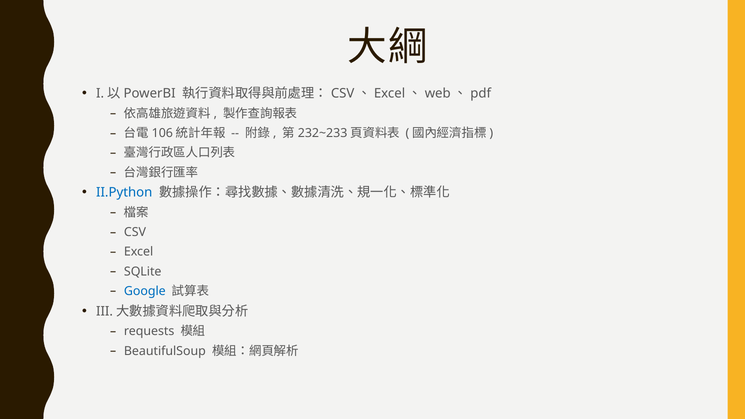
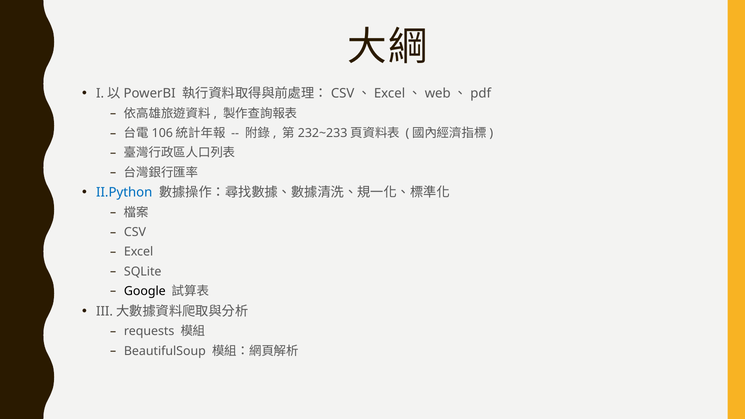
Google colour: blue -> black
